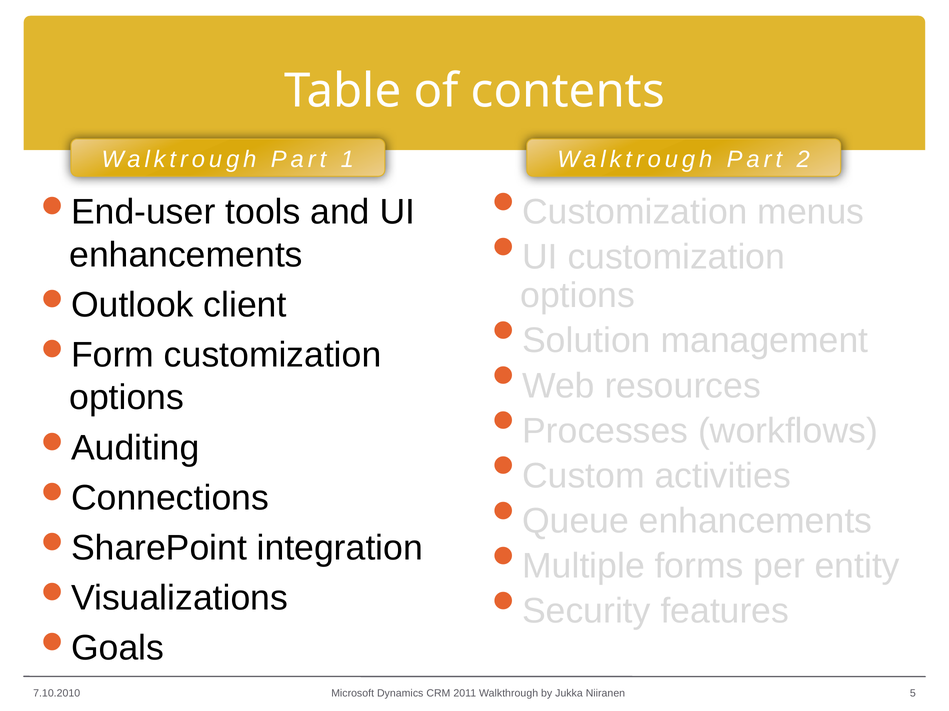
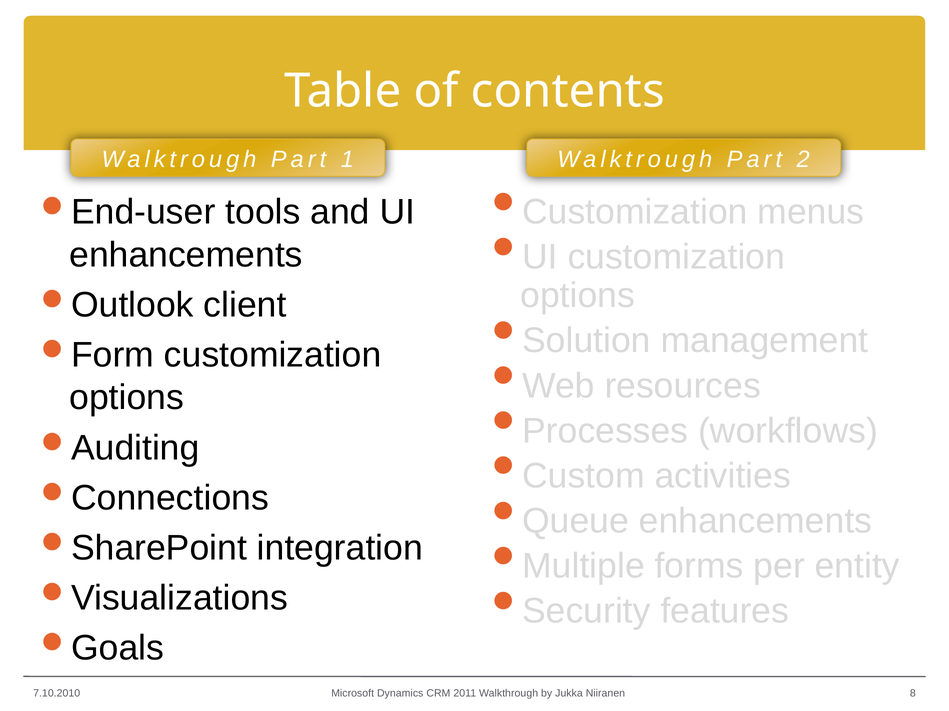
5: 5 -> 8
